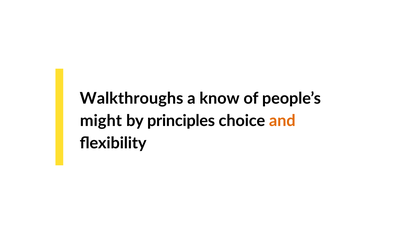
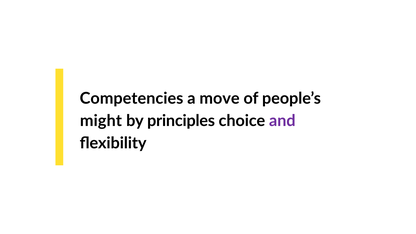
Walkthroughs: Walkthroughs -> Competencies
know: know -> move
and colour: orange -> purple
